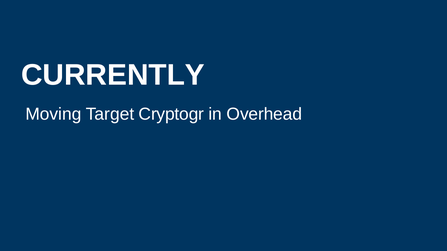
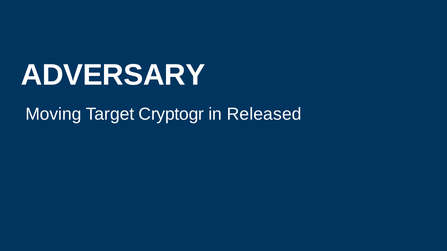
CURRENTLY: CURRENTLY -> ADVERSARY
Overhead: Overhead -> Released
